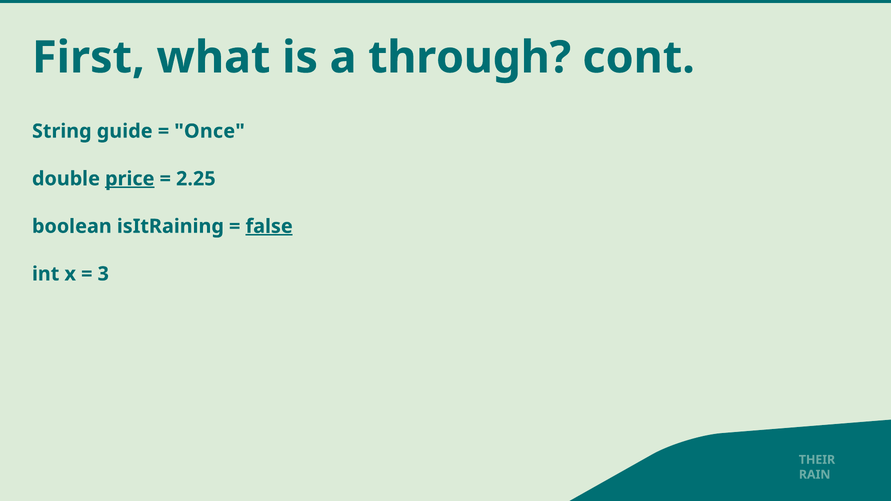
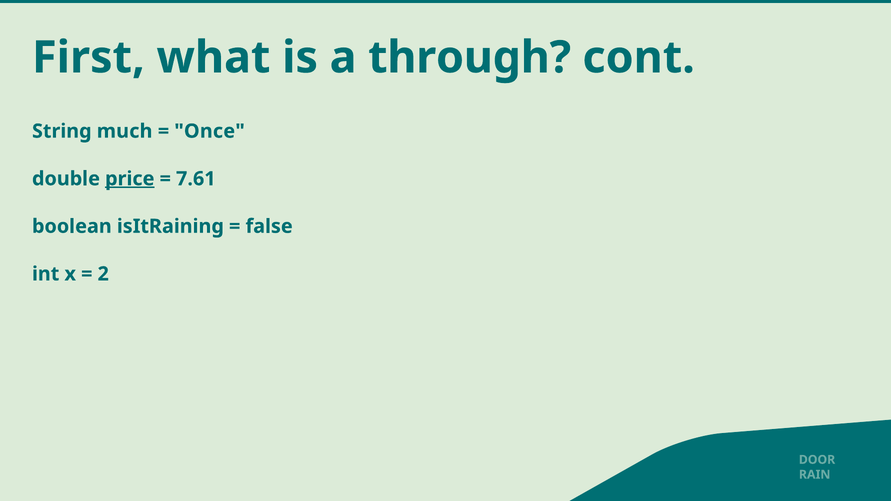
guide: guide -> much
2.25: 2.25 -> 7.61
false underline: present -> none
3: 3 -> 2
THEIR: THEIR -> DOOR
